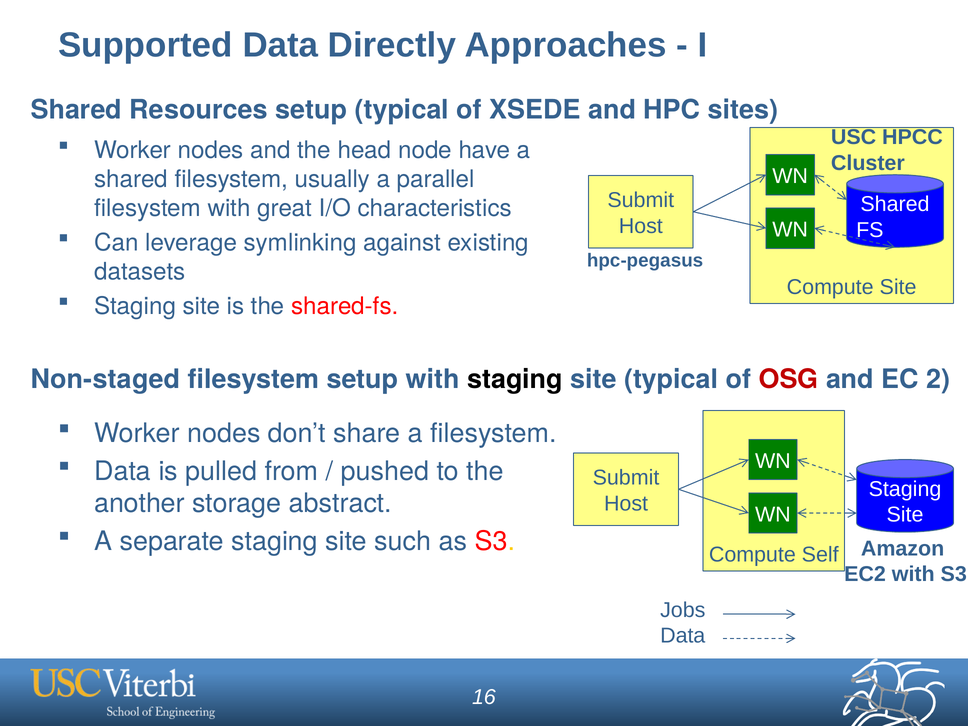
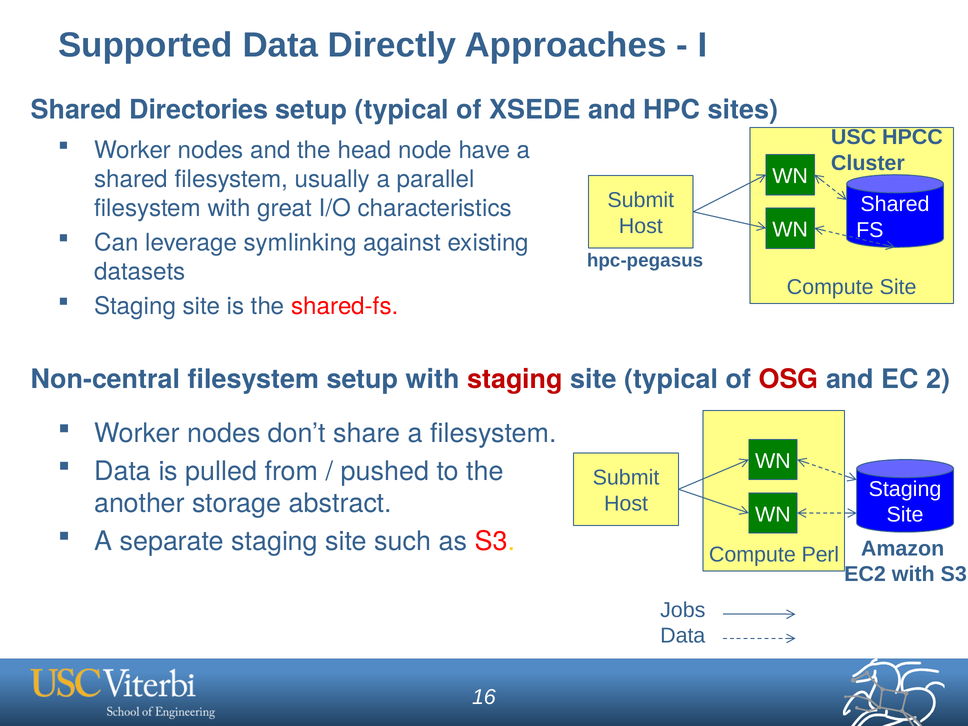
Resources: Resources -> Directories
Non-staged: Non-staged -> Non-central
staging at (515, 379) colour: black -> red
Self: Self -> Perl
